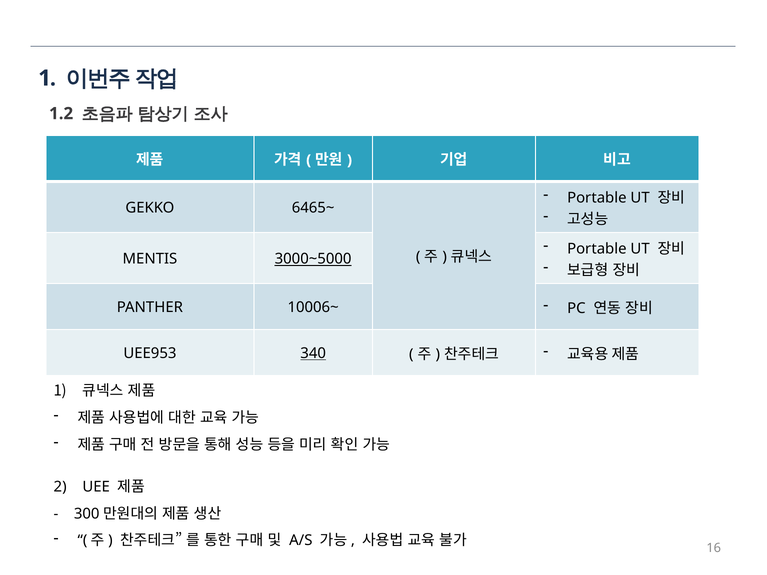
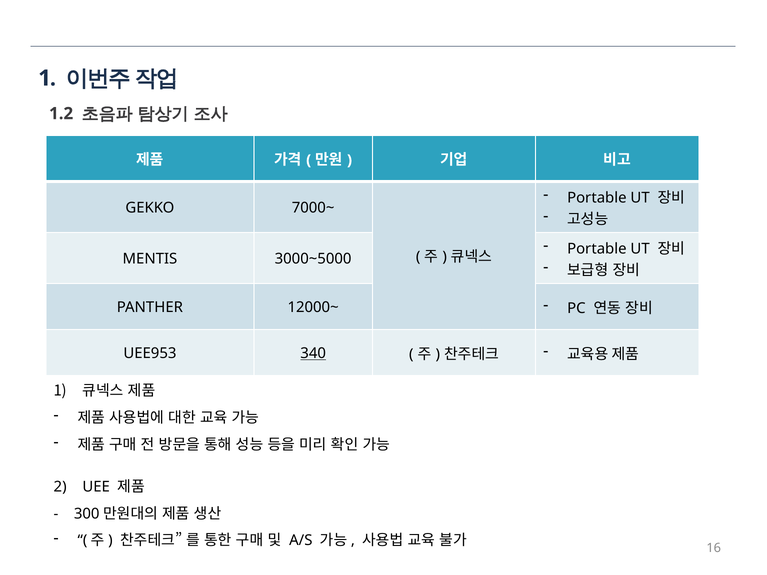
6465~: 6465~ -> 7000~
3000~5000 underline: present -> none
10006~: 10006~ -> 12000~
